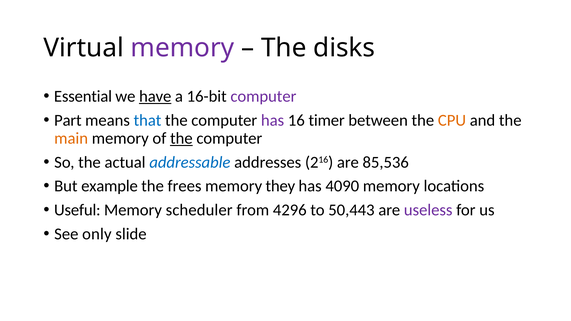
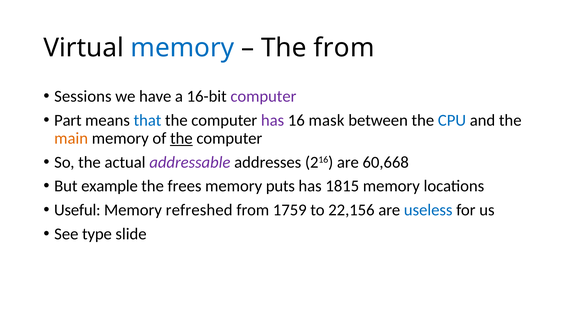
memory at (182, 48) colour: purple -> blue
The disks: disks -> from
Essential: Essential -> Sessions
have underline: present -> none
timer: timer -> mask
CPU colour: orange -> blue
addressable colour: blue -> purple
85,536: 85,536 -> 60,668
they: they -> puts
4090: 4090 -> 1815
scheduler: scheduler -> refreshed
4296: 4296 -> 1759
50,443: 50,443 -> 22,156
useless colour: purple -> blue
only: only -> type
